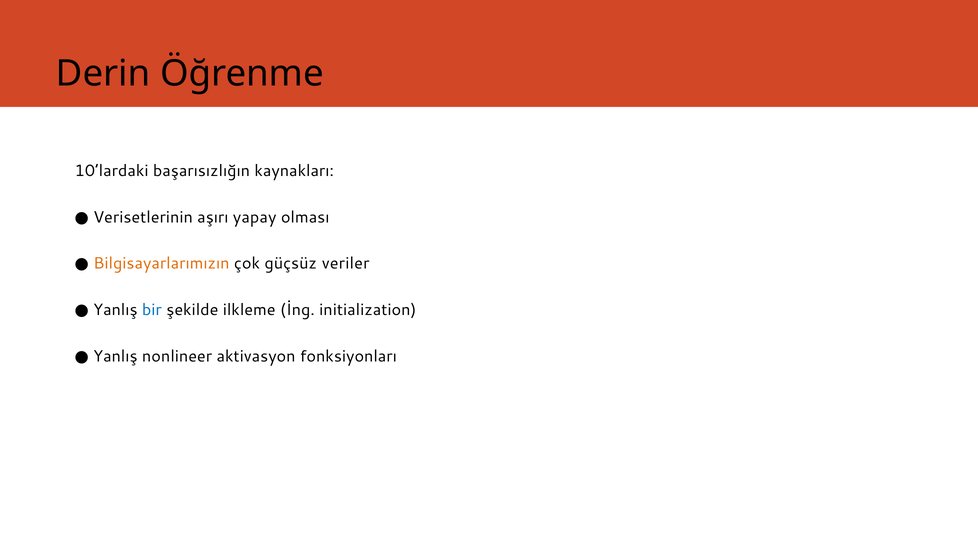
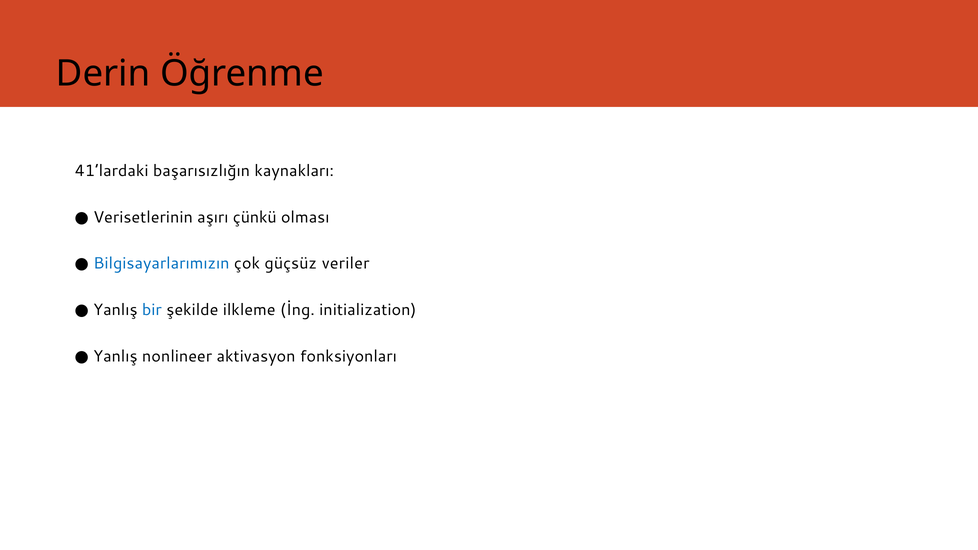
10’lardaki: 10’lardaki -> 41’lardaki
yapay: yapay -> çünkü
Bilgisayarlarımızın colour: orange -> blue
